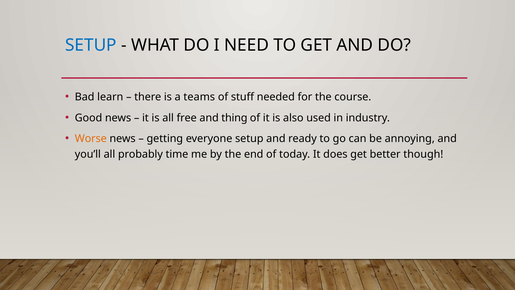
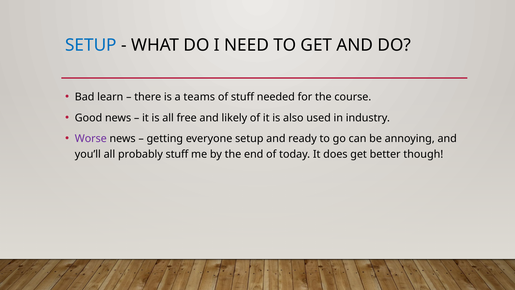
thing: thing -> likely
Worse colour: orange -> purple
probably time: time -> stuff
